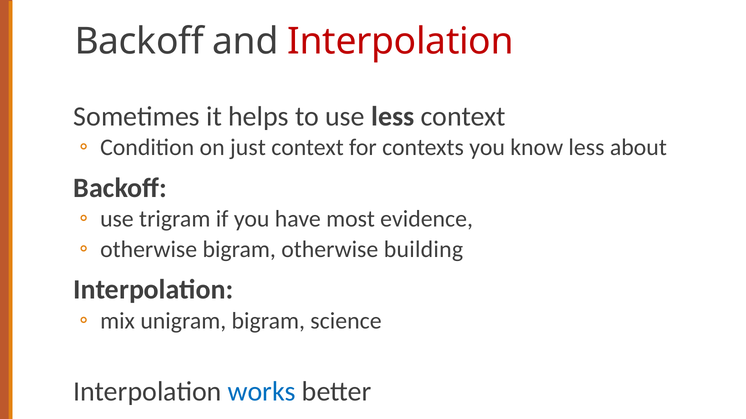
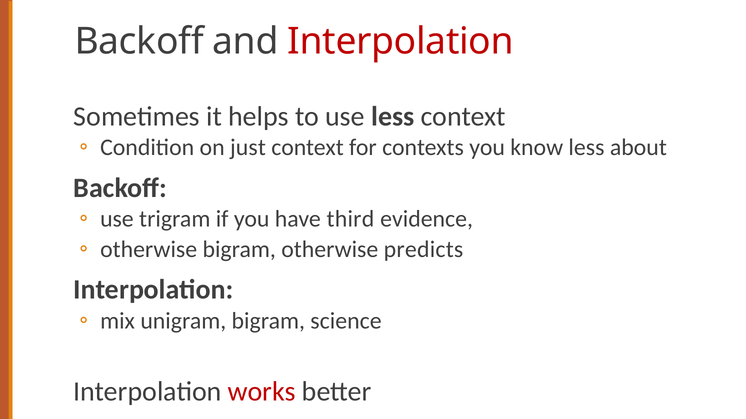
most: most -> third
building: building -> predicts
works colour: blue -> red
